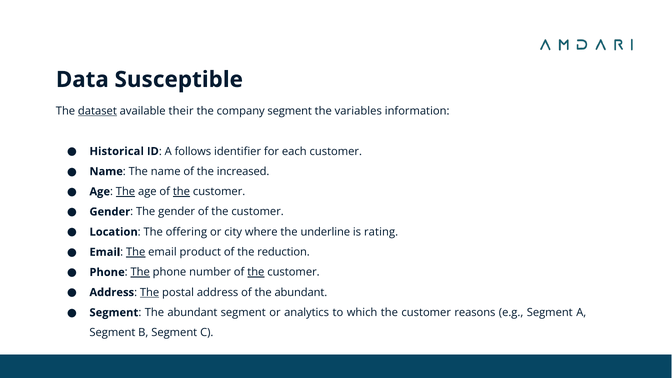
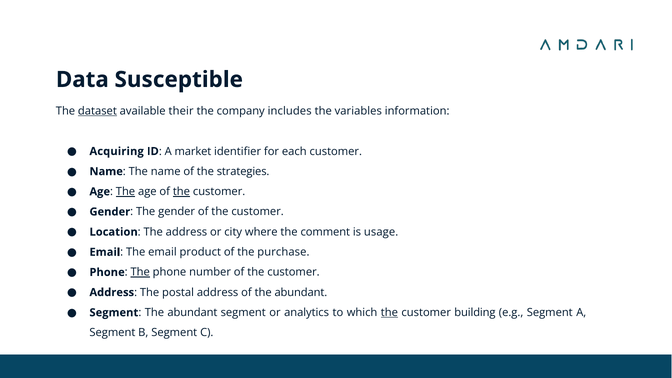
company segment: segment -> includes
Historical: Historical -> Acquiring
follows: follows -> market
increased: increased -> strategies
The offering: offering -> address
underline: underline -> comment
rating: rating -> usage
The at (136, 252) underline: present -> none
reduction: reduction -> purchase
the at (256, 272) underline: present -> none
The at (150, 292) underline: present -> none
the at (389, 313) underline: none -> present
reasons: reasons -> building
